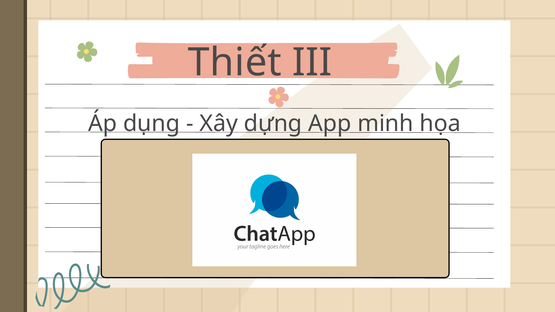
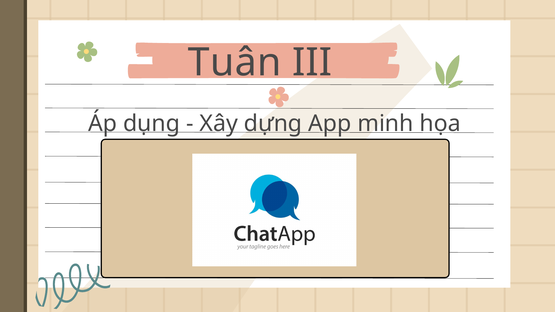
Thiết: Thiết -> Tuân
